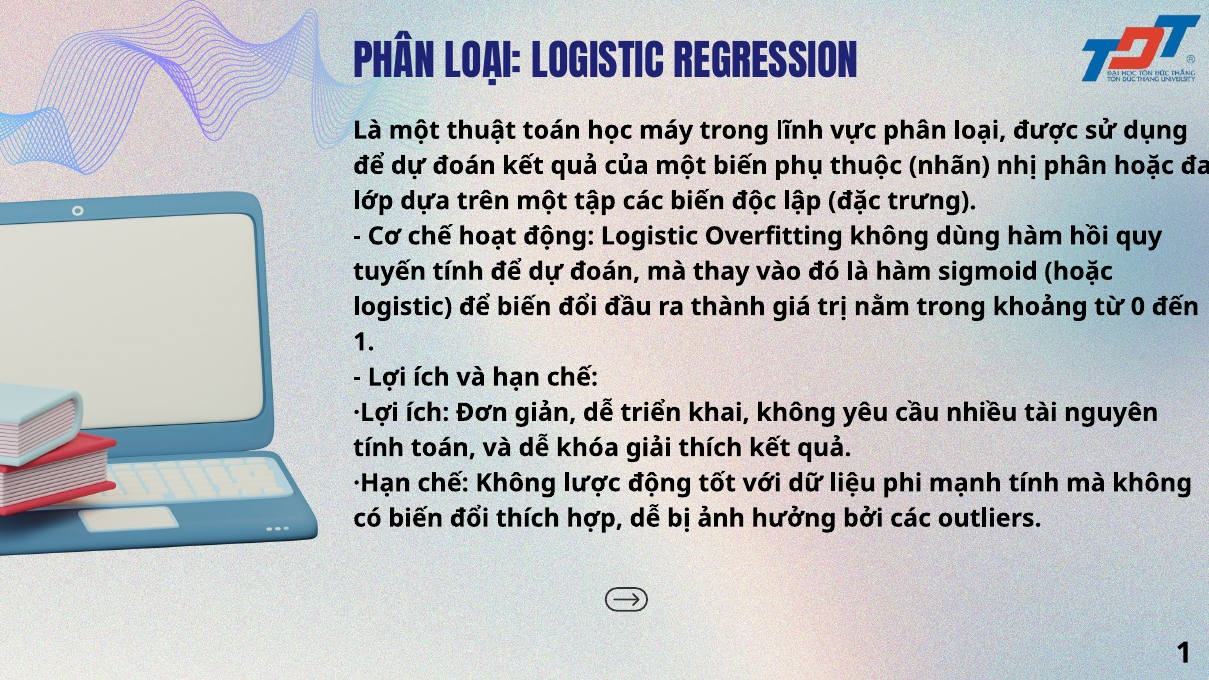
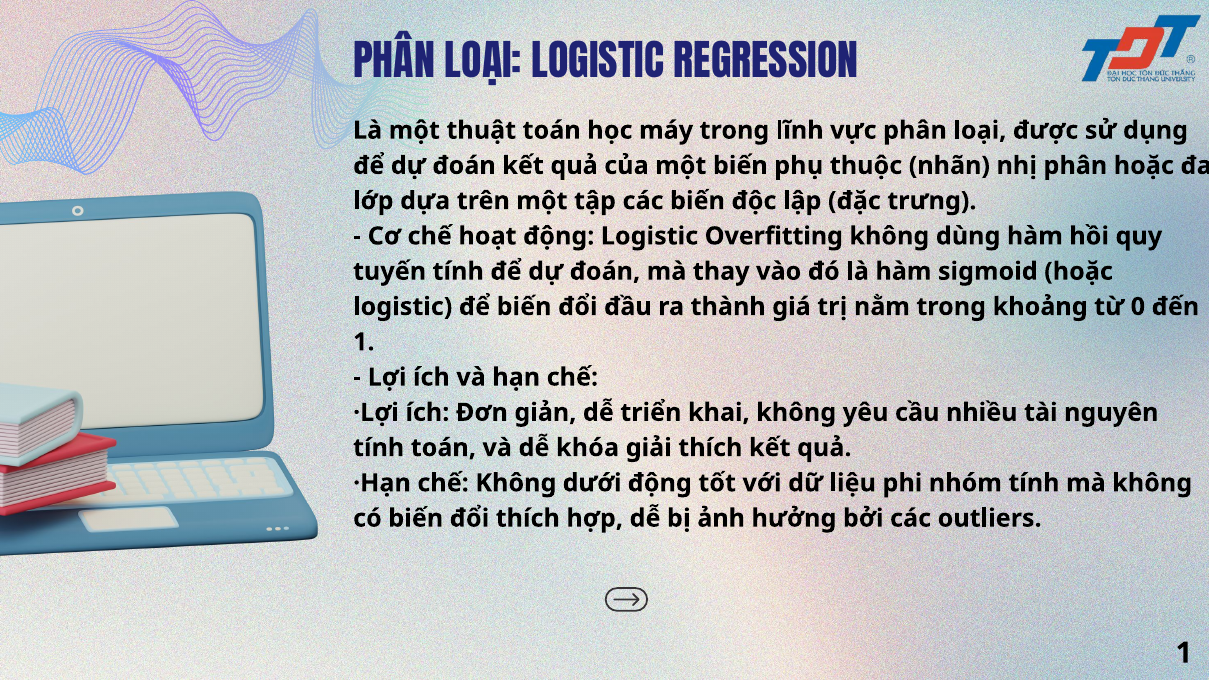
lược: lược -> dưới
mạnh: mạnh -> nhóm
